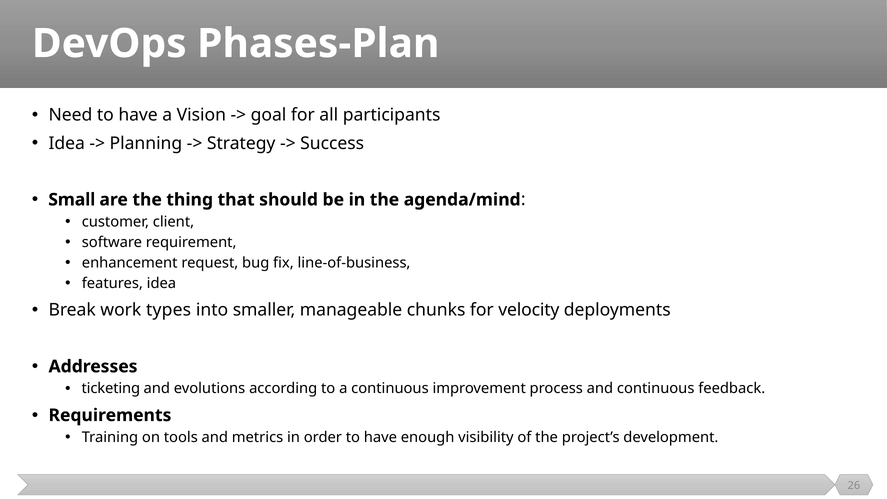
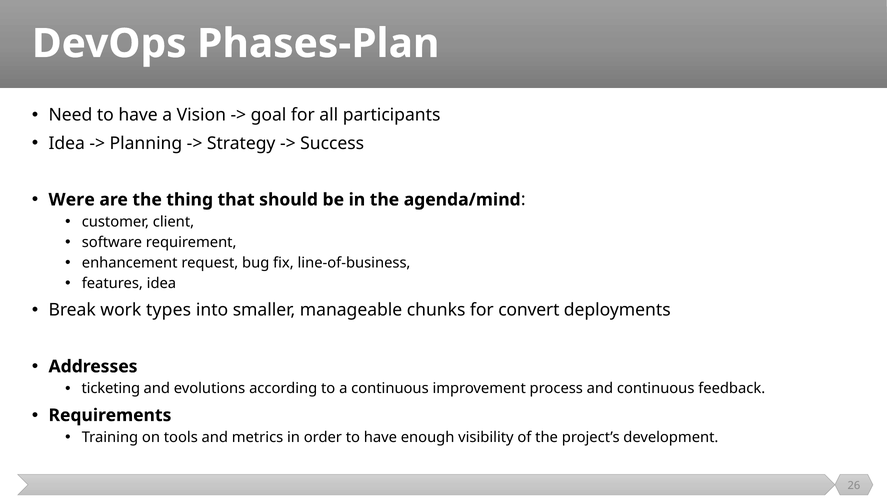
Small: Small -> Were
velocity: velocity -> convert
